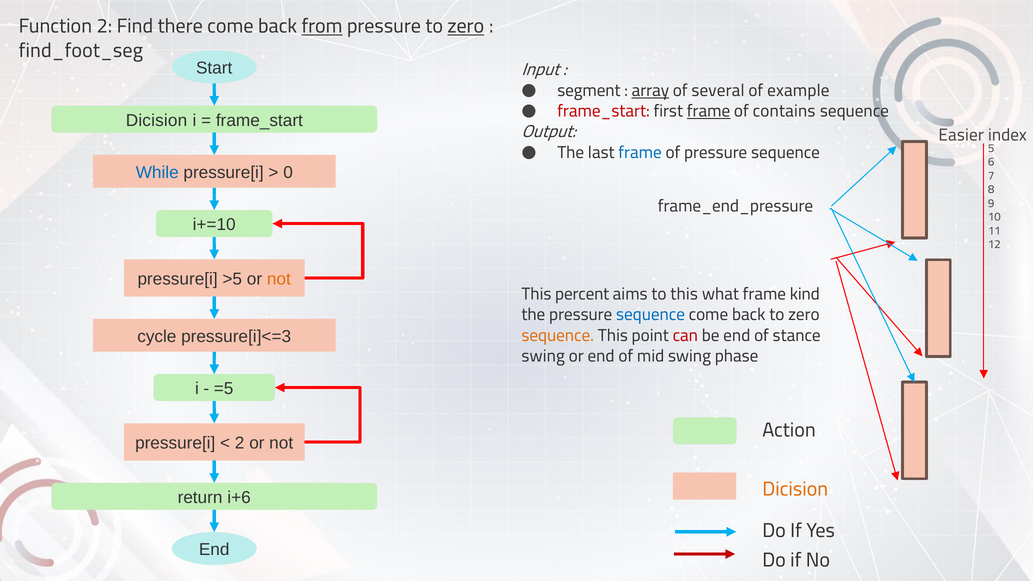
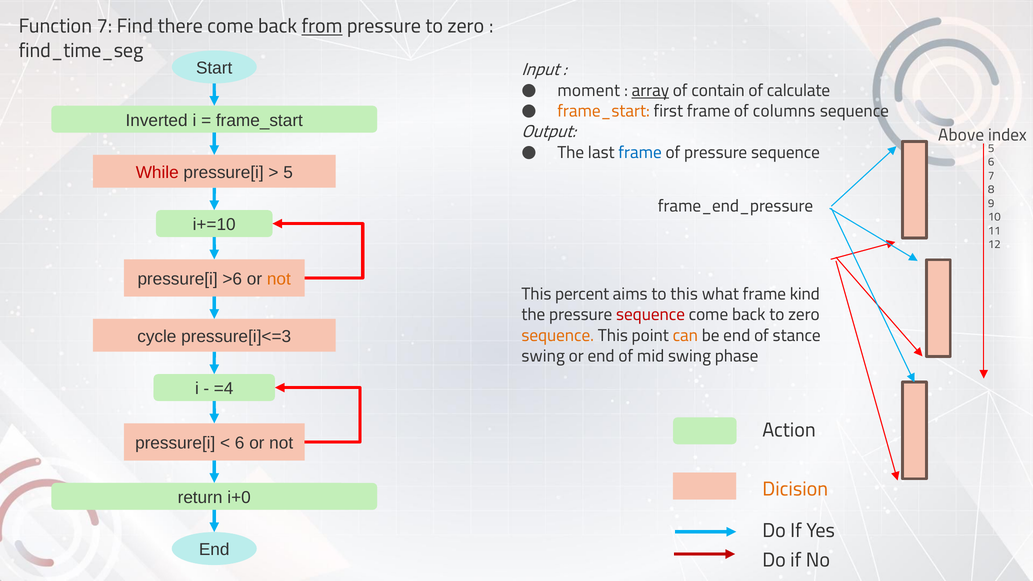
Function 2: 2 -> 7
zero at (466, 26) underline: present -> none
find_foot_seg: find_foot_seg -> find_time_seg
segment: segment -> moment
several: several -> contain
example: example -> calculate
frame_start at (604, 111) colour: red -> orange
frame at (709, 111) underline: present -> none
contains: contains -> columns
Dicision at (156, 120): Dicision -> Inverted
Easier: Easier -> Above
While colour: blue -> red
0 at (288, 173): 0 -> 5
>5: >5 -> >6
sequence at (651, 315) colour: blue -> red
can colour: red -> orange
=5: =5 -> =4
2 at (240, 443): 2 -> 6
i+6: i+6 -> i+0
